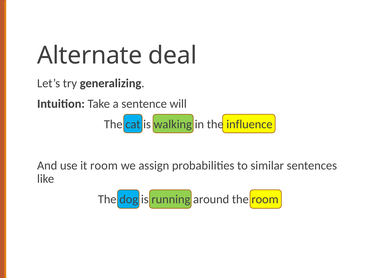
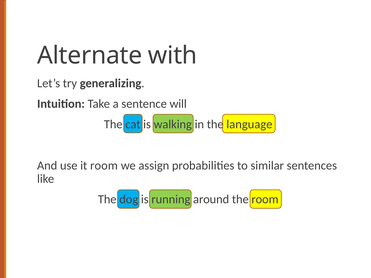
deal: deal -> with
influence: influence -> language
